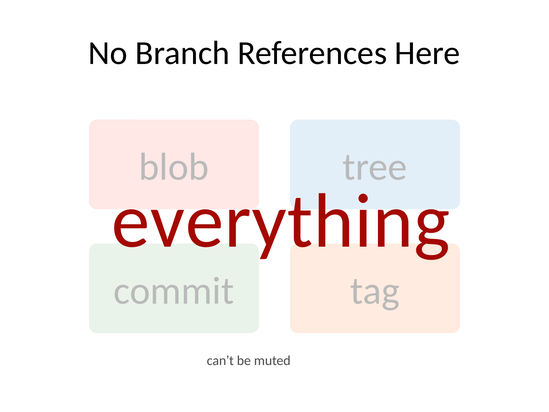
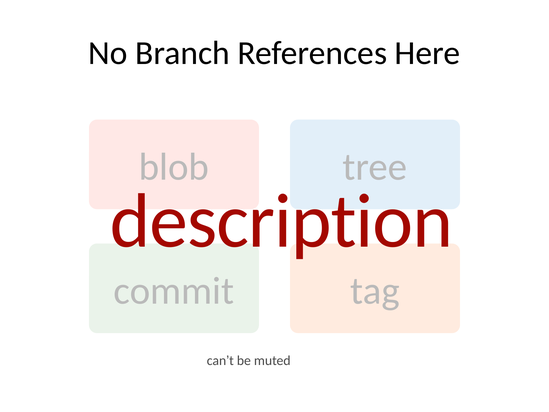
everything: everything -> description
